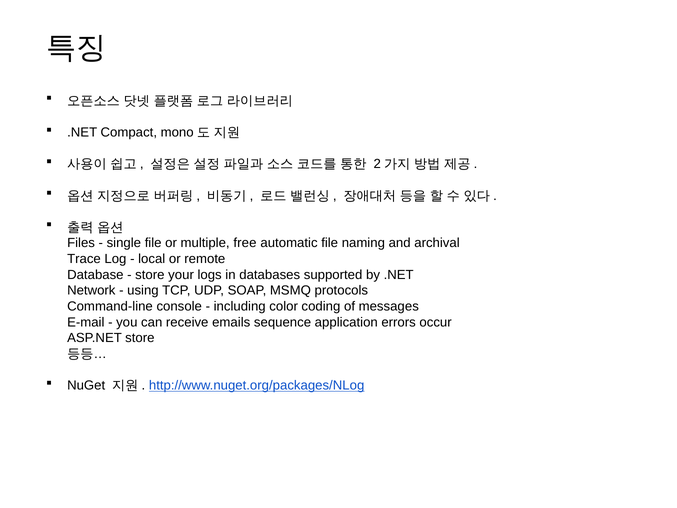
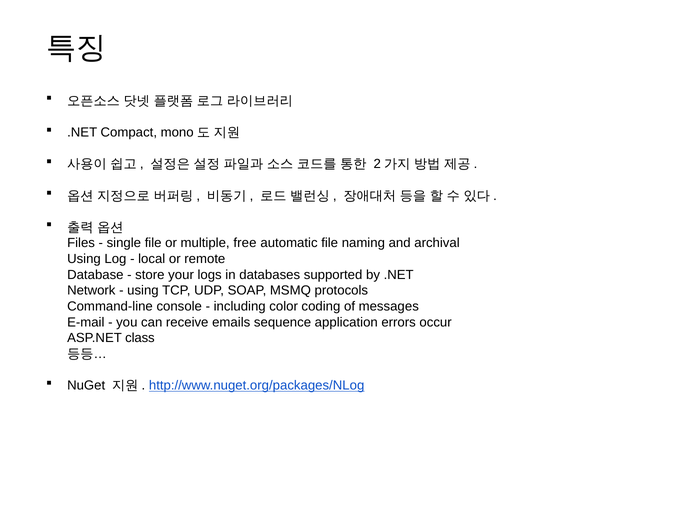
Trace at (84, 259): Trace -> Using
ASP.NET store: store -> class
